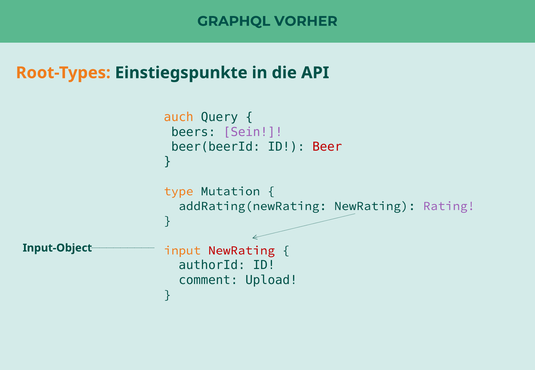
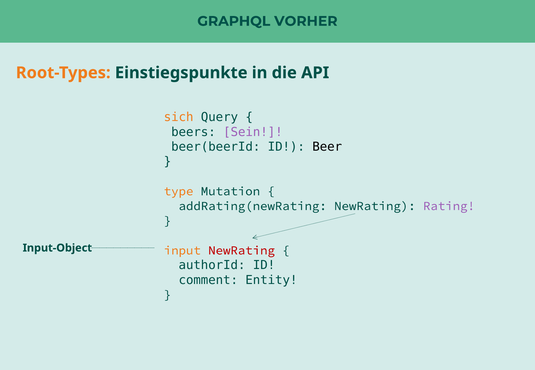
auch: auch -> sich
Beer colour: red -> black
Upload: Upload -> Entity
